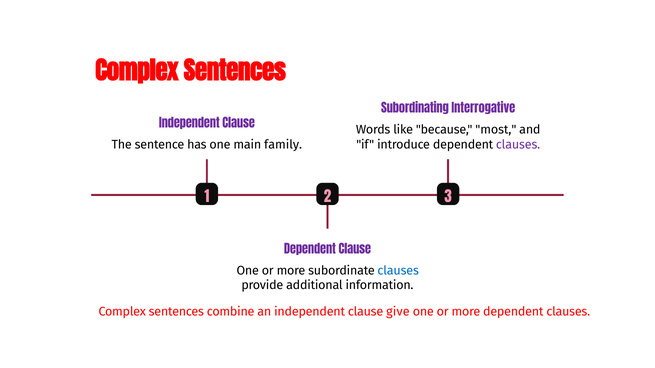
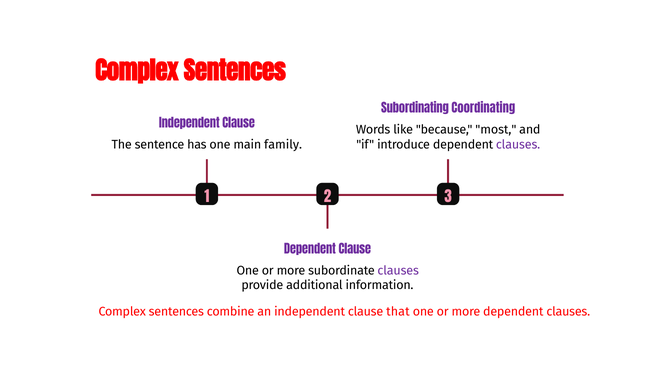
Interrogative: Interrogative -> Coordinating
clauses at (398, 271) colour: blue -> purple
give: give -> that
